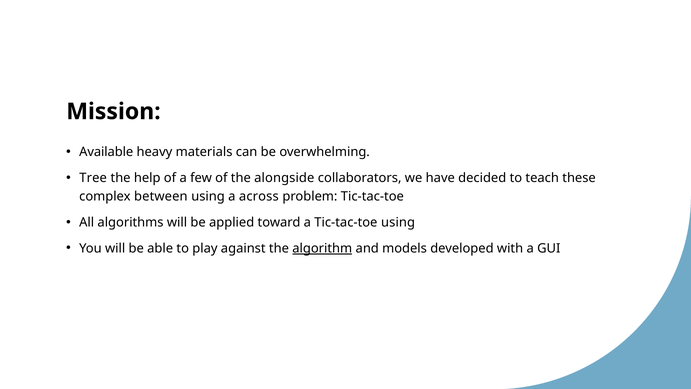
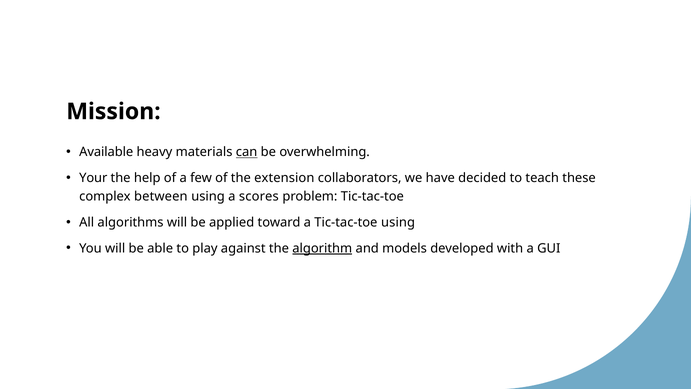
can underline: none -> present
Tree: Tree -> Your
alongside: alongside -> extension
across: across -> scores
